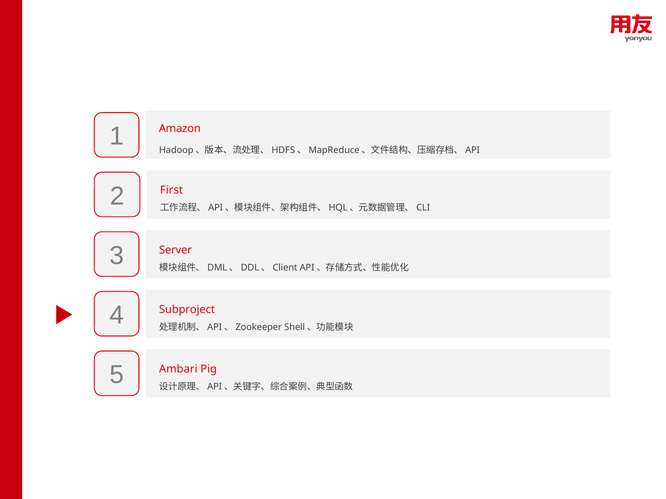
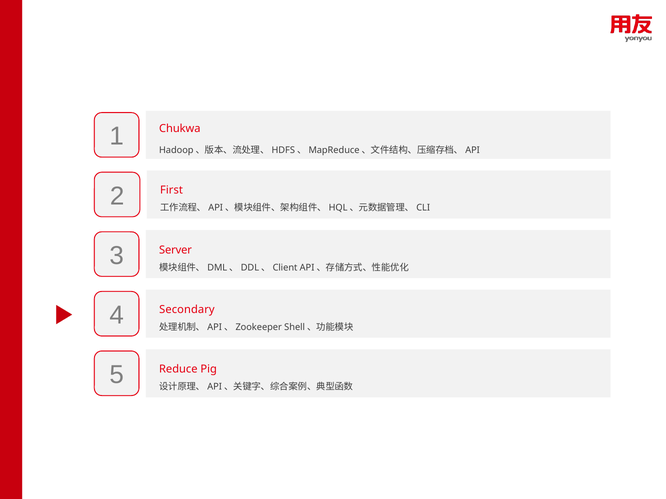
Amazon: Amazon -> Chukwa
Subproject: Subproject -> Secondary
Ambari: Ambari -> Reduce
